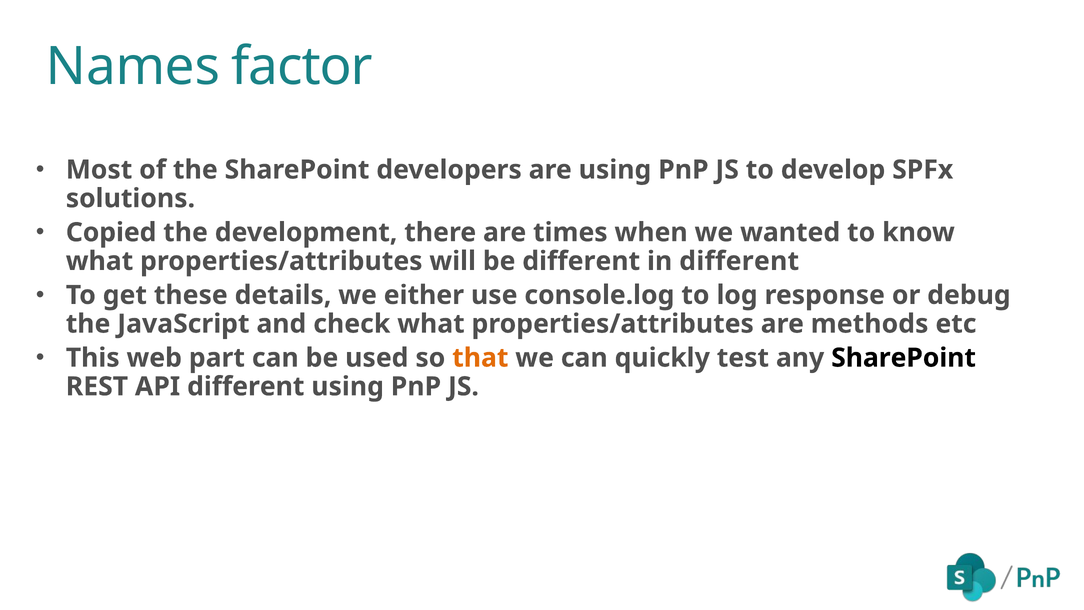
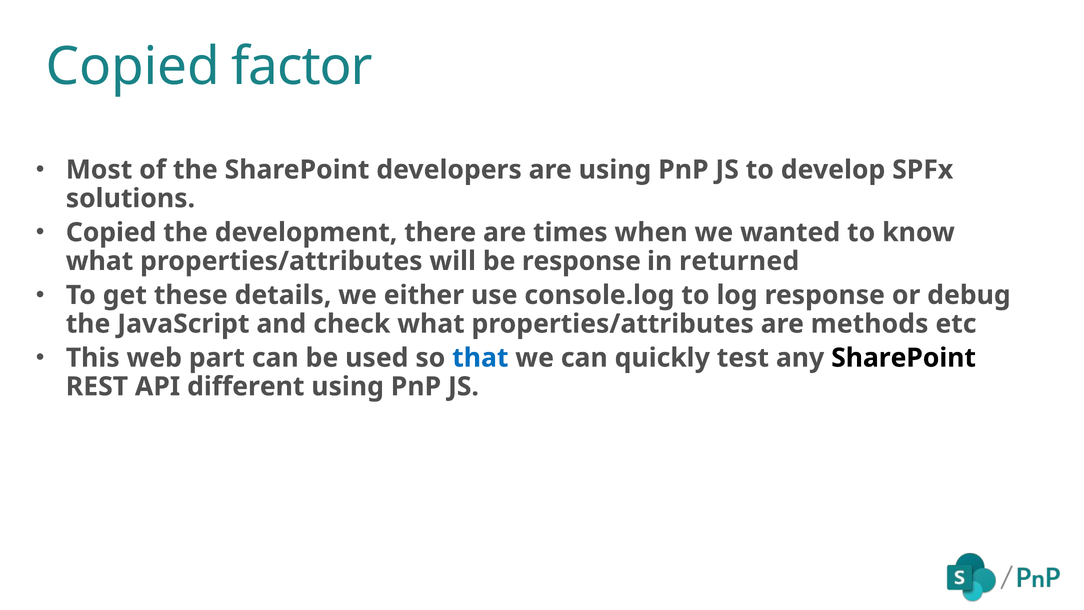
Names at (133, 67): Names -> Copied
be different: different -> response
in different: different -> returned
that colour: orange -> blue
